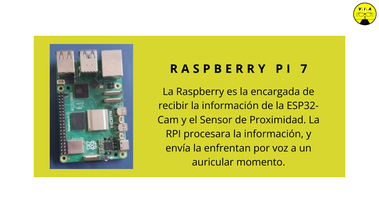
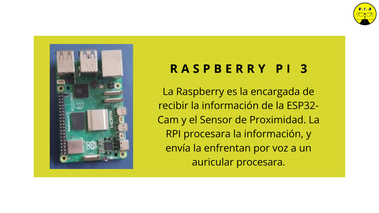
7: 7 -> 3
auricular momento: momento -> procesara
